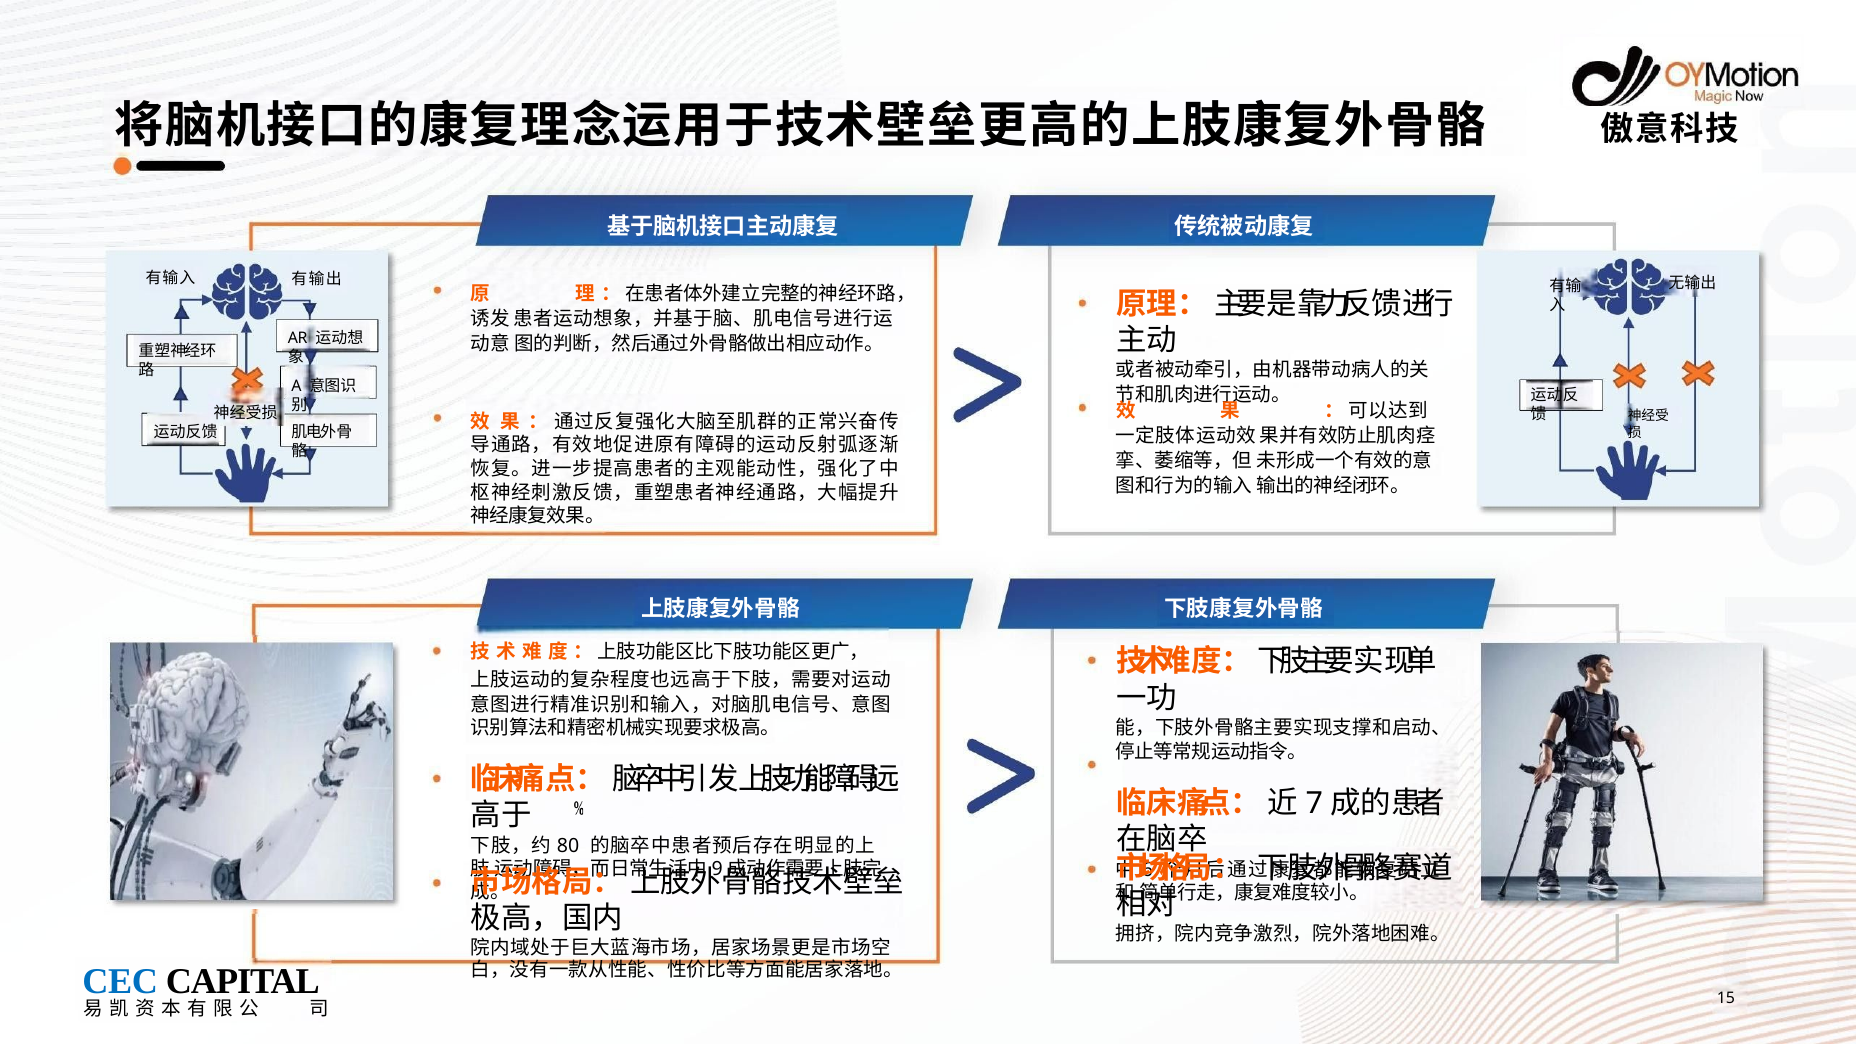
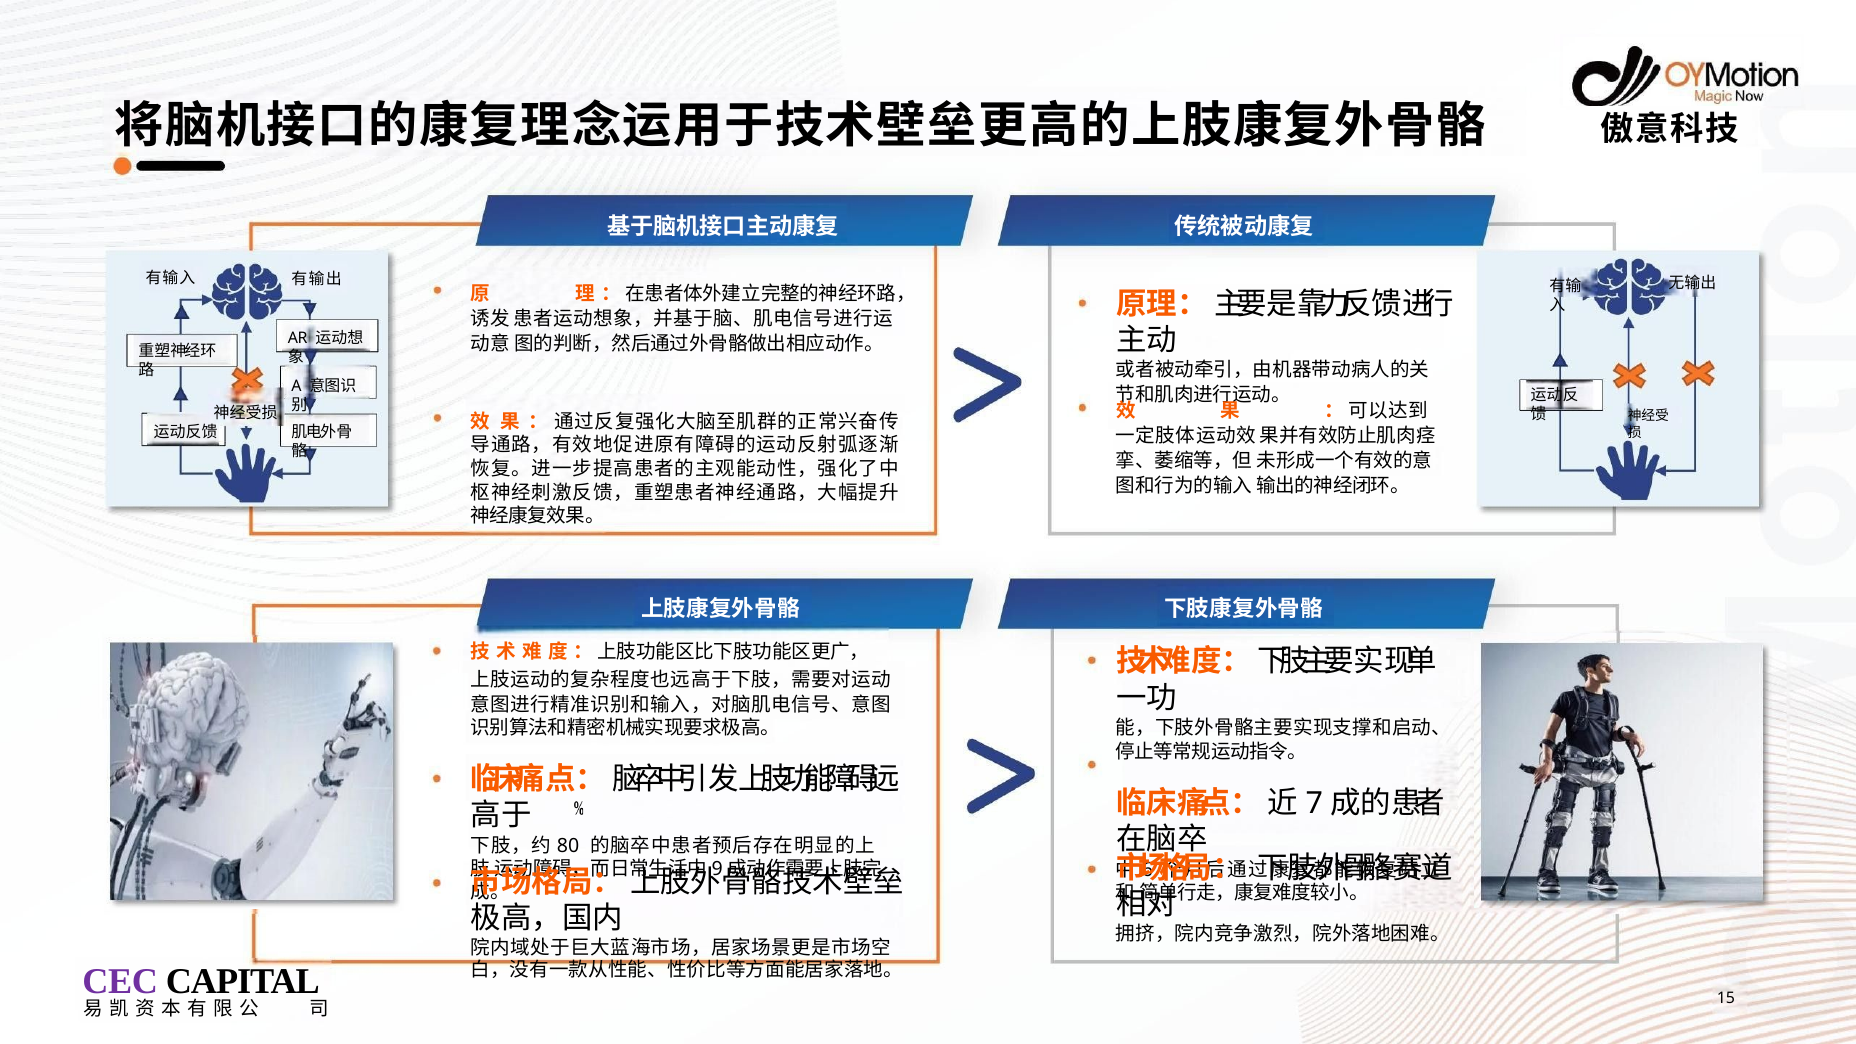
CEC colour: blue -> purple
